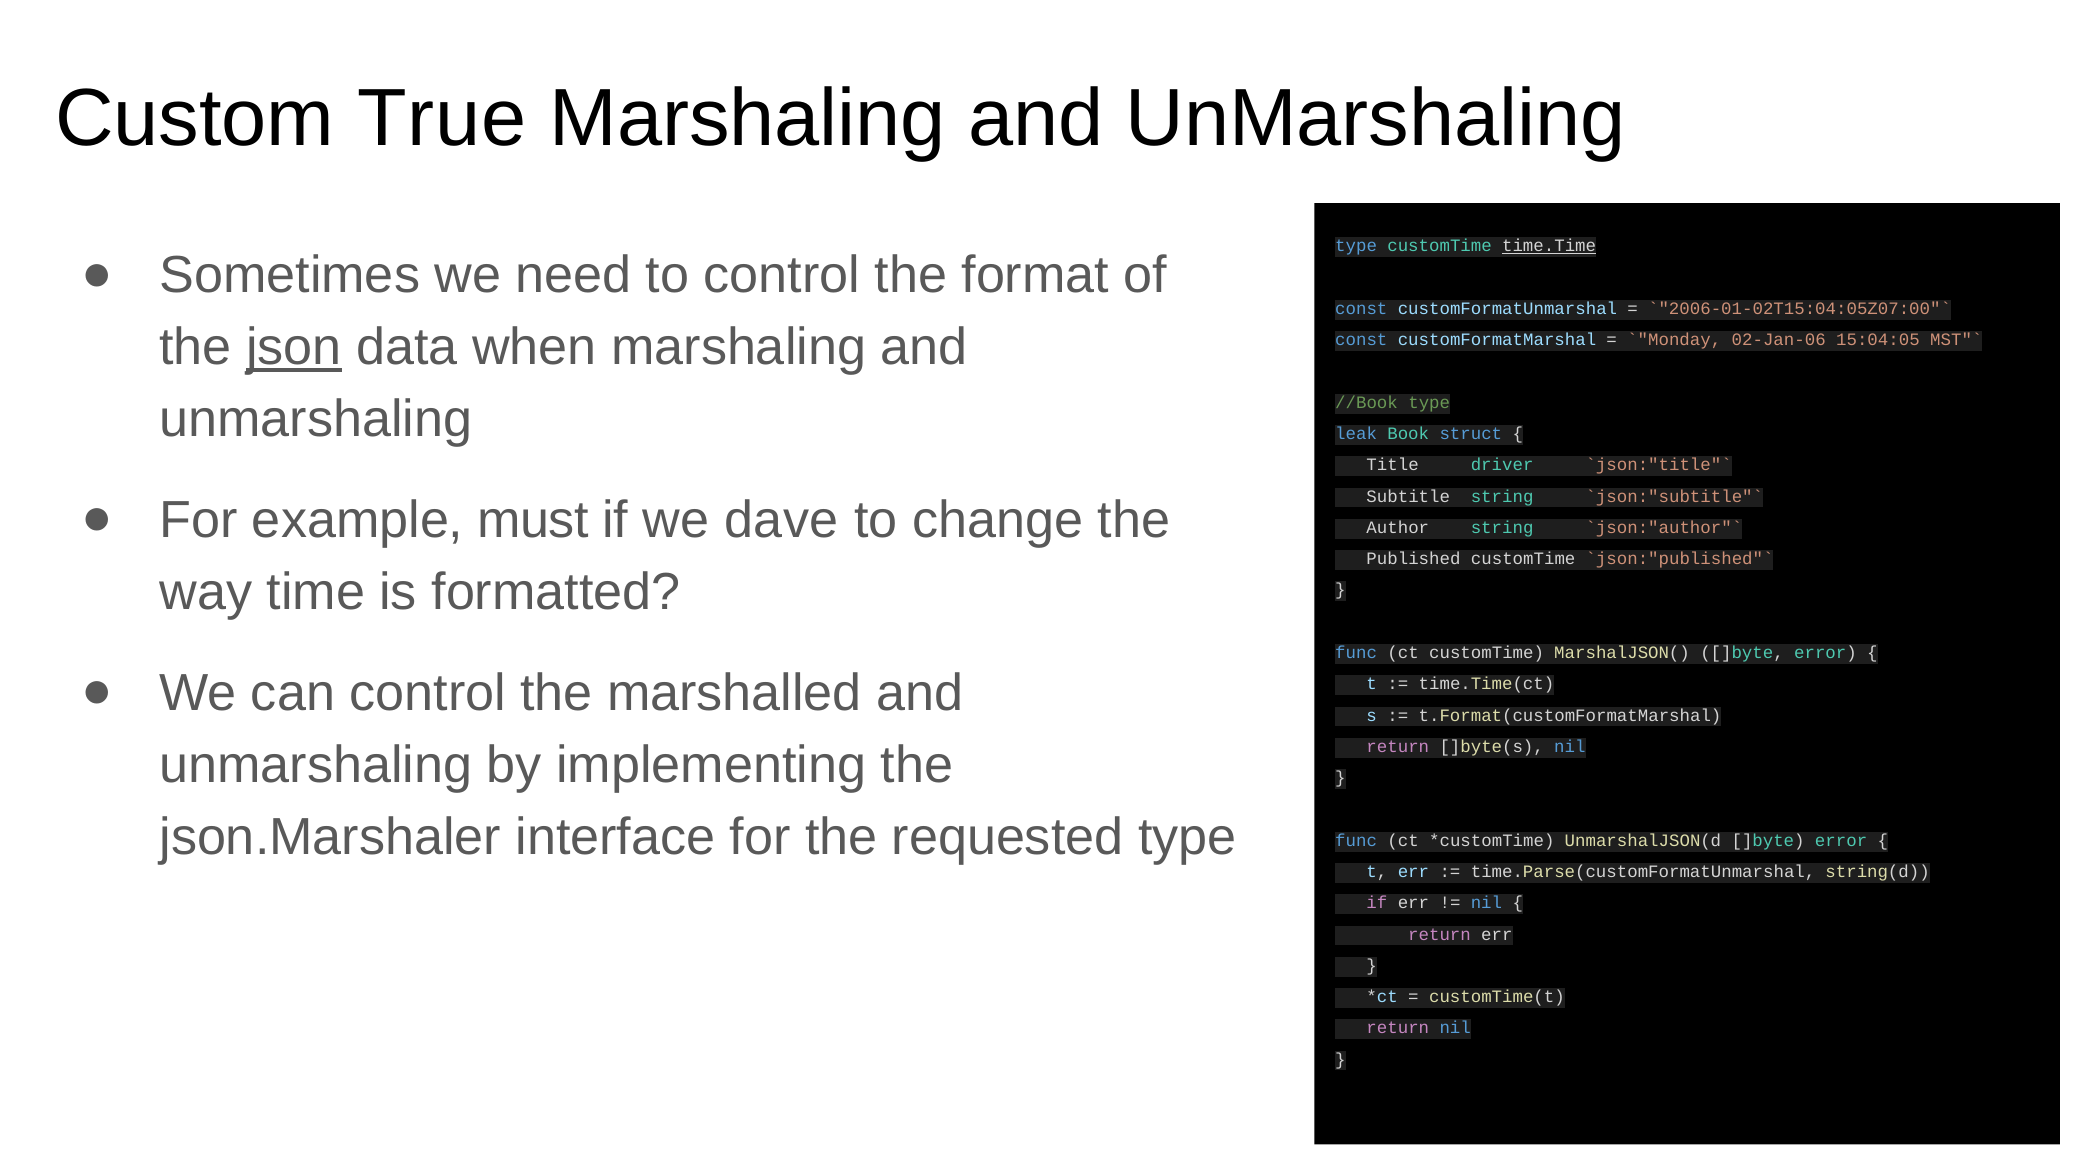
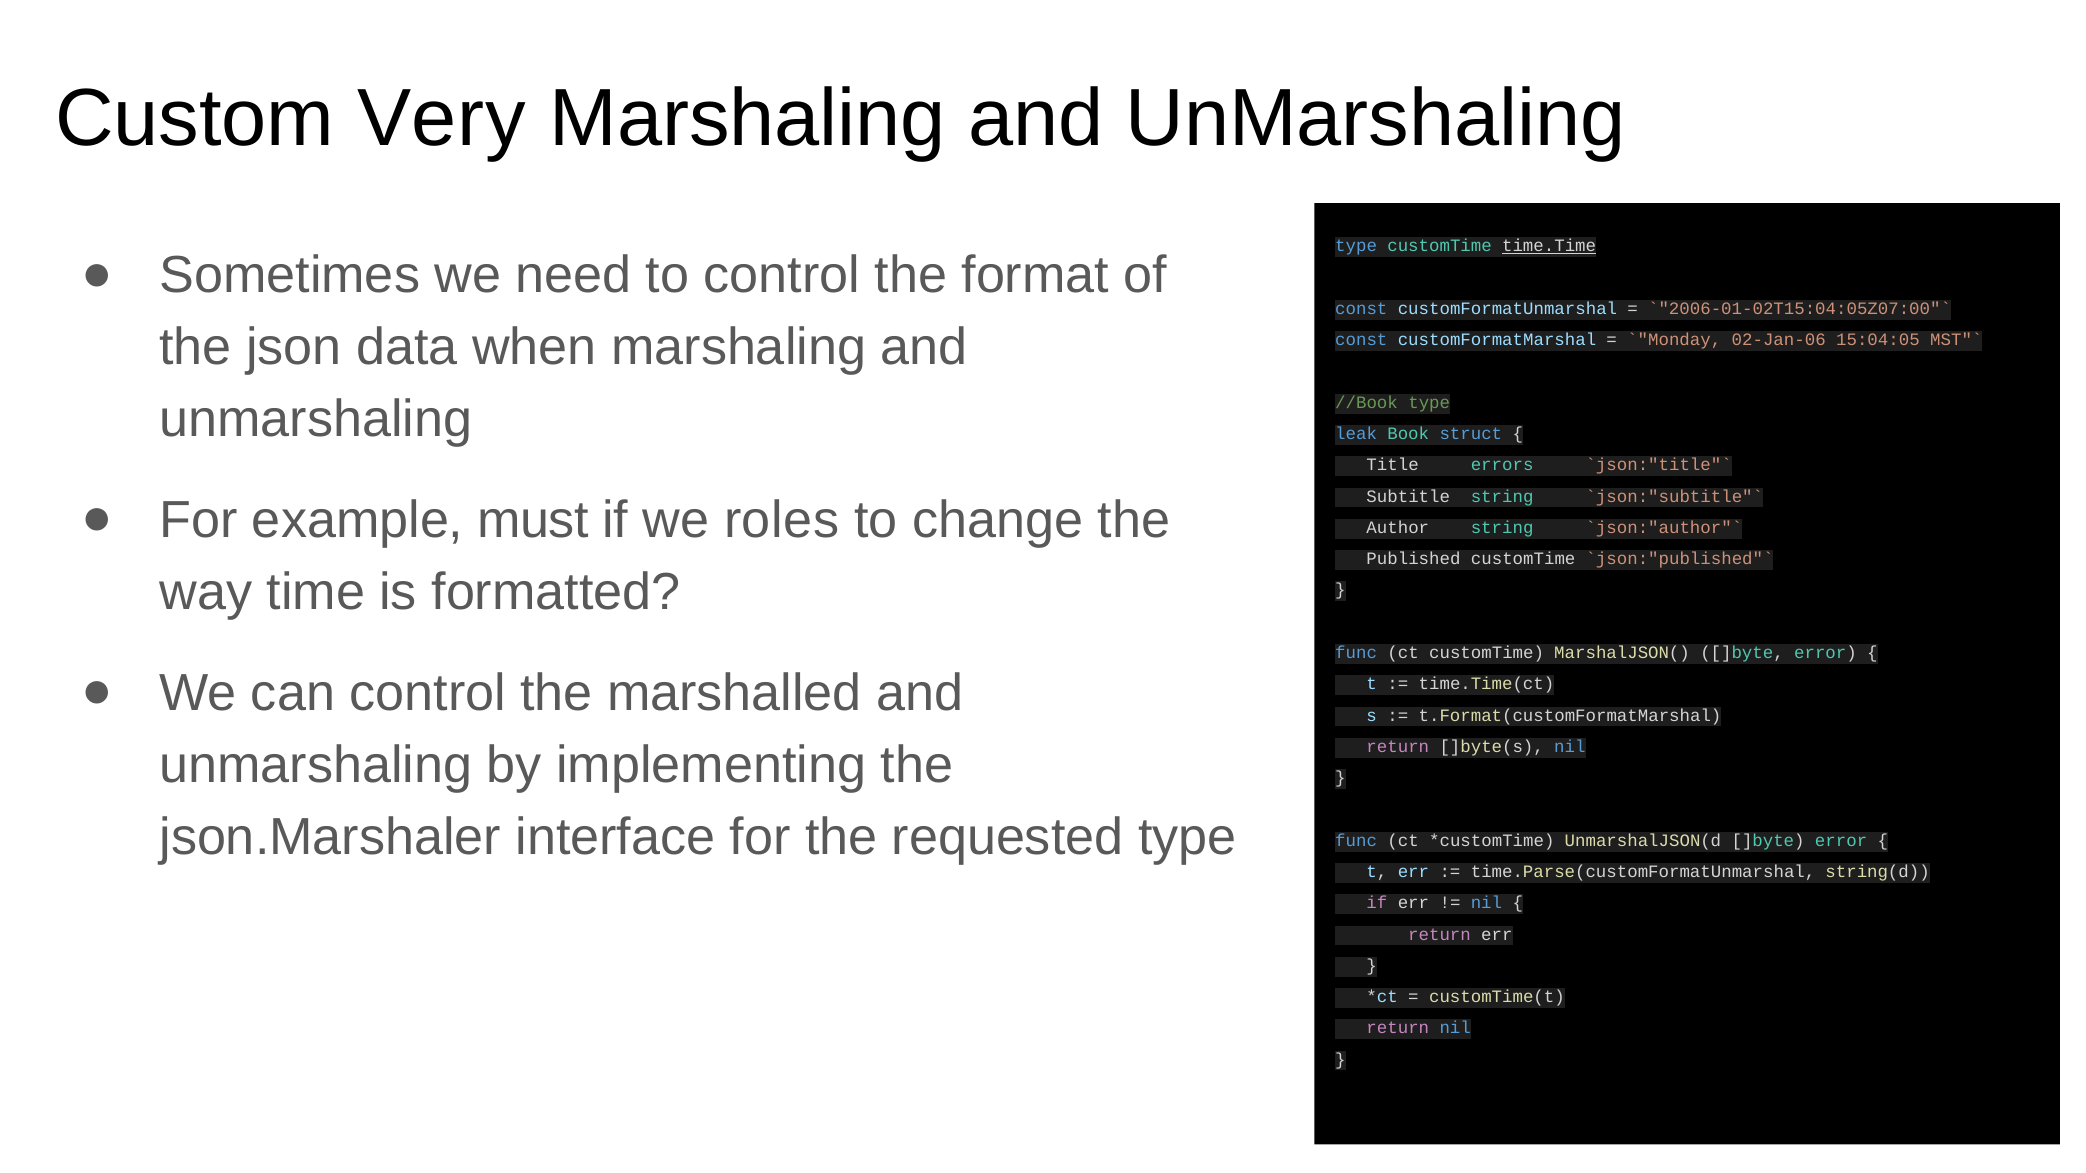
True: True -> Very
json underline: present -> none
driver: driver -> errors
dave: dave -> roles
